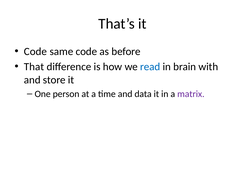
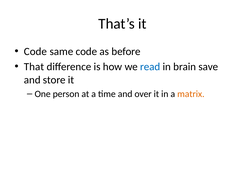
with: with -> save
data: data -> over
matrix colour: purple -> orange
